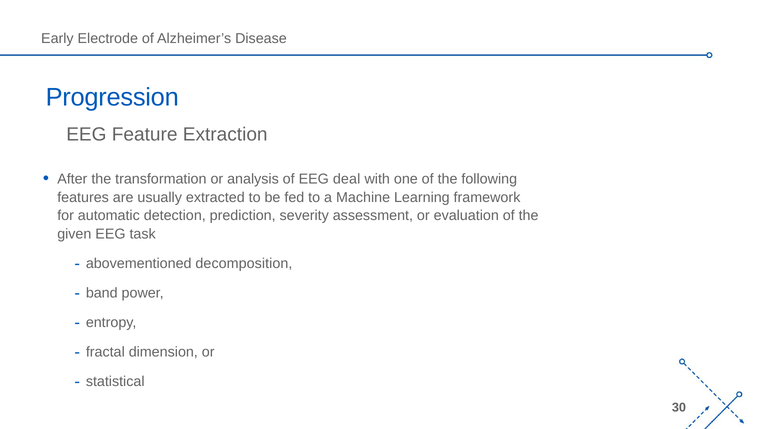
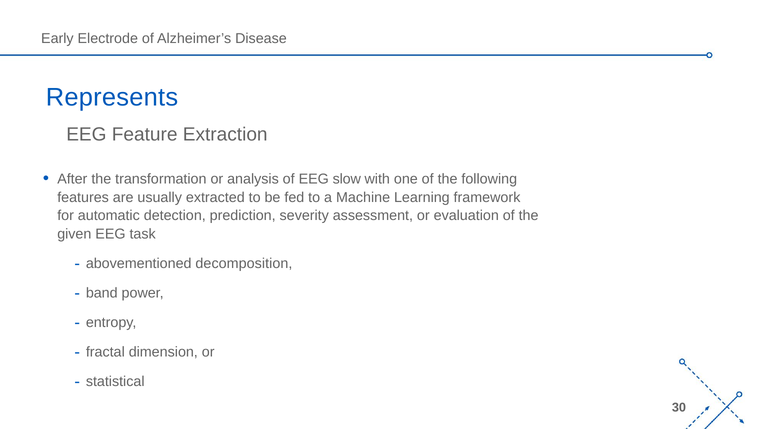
Progression: Progression -> Represents
deal: deal -> slow
